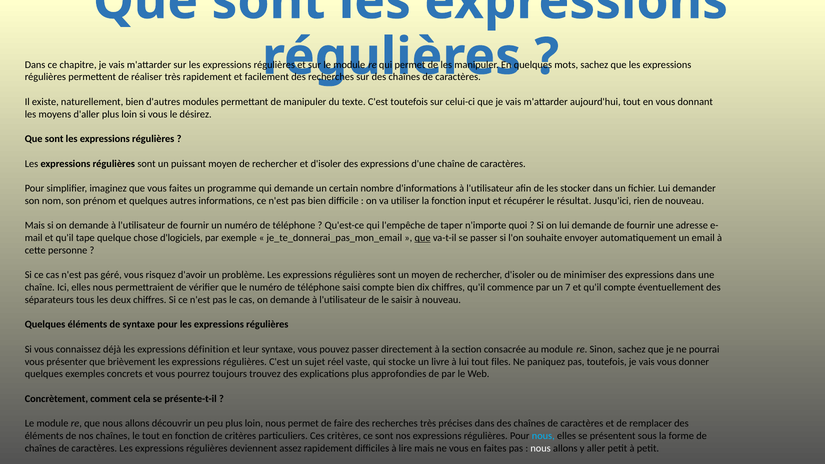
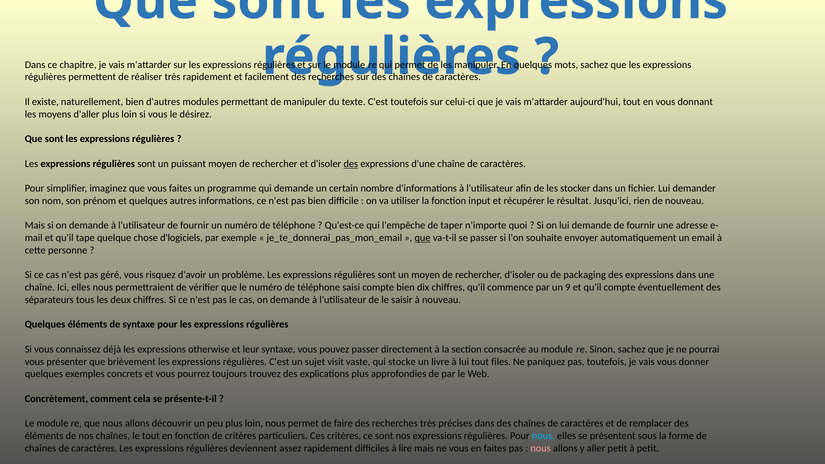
des at (351, 164) underline: none -> present
minimiser: minimiser -> packaging
7: 7 -> 9
définition: définition -> otherwise
réel: réel -> visit
nous at (541, 448) colour: white -> pink
